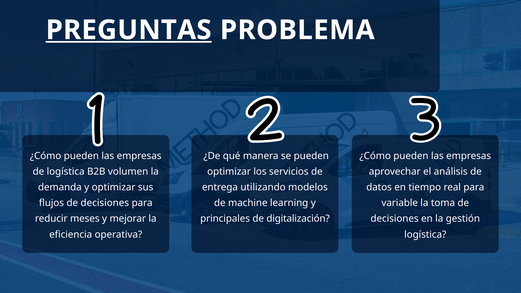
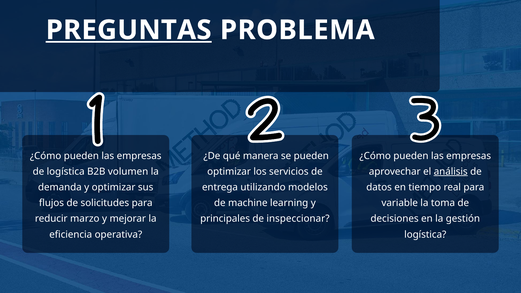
análisis underline: none -> present
flujos de decisiones: decisiones -> solicitudes
meses: meses -> marzo
digitalización: digitalización -> inspeccionar
